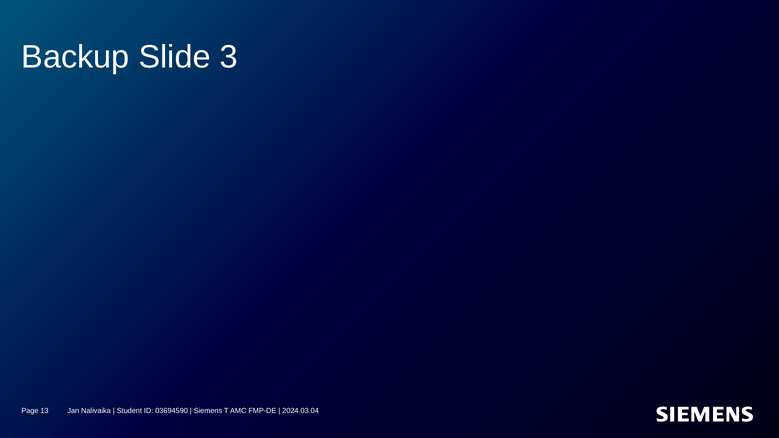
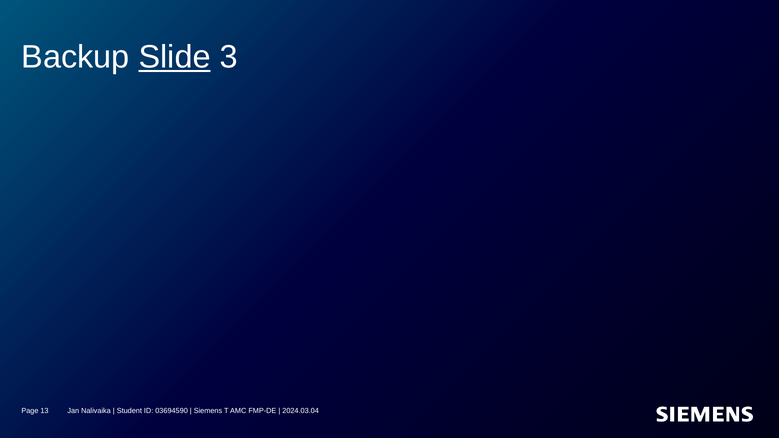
Slide underline: none -> present
